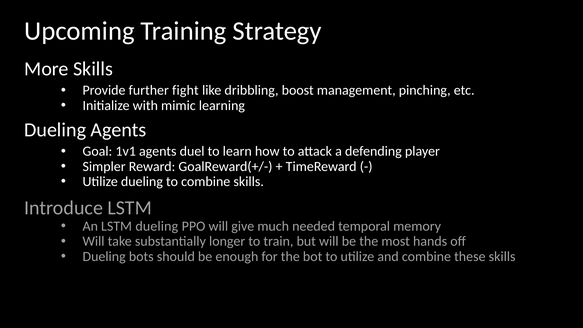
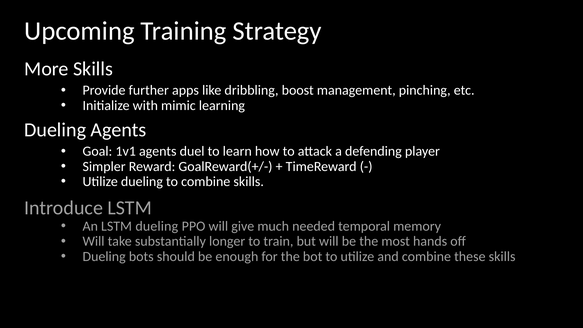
fight: fight -> apps
